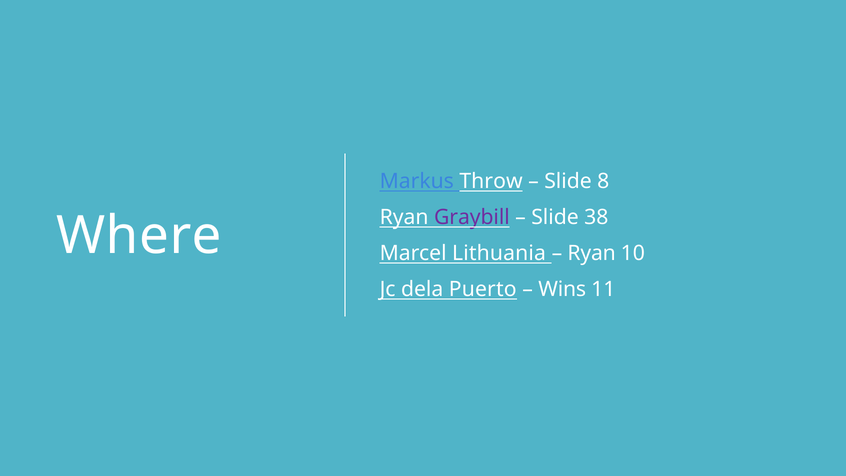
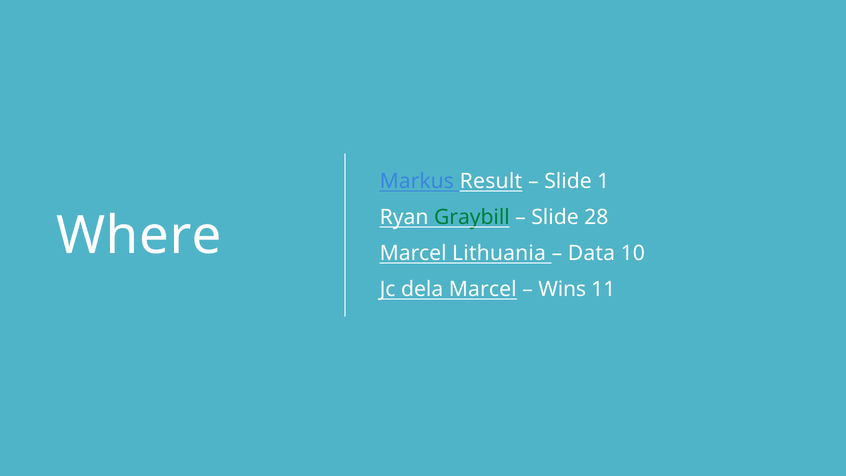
Throw: Throw -> Result
8: 8 -> 1
Graybill colour: purple -> green
38: 38 -> 28
Ryan at (592, 253): Ryan -> Data
dela Puerto: Puerto -> Marcel
